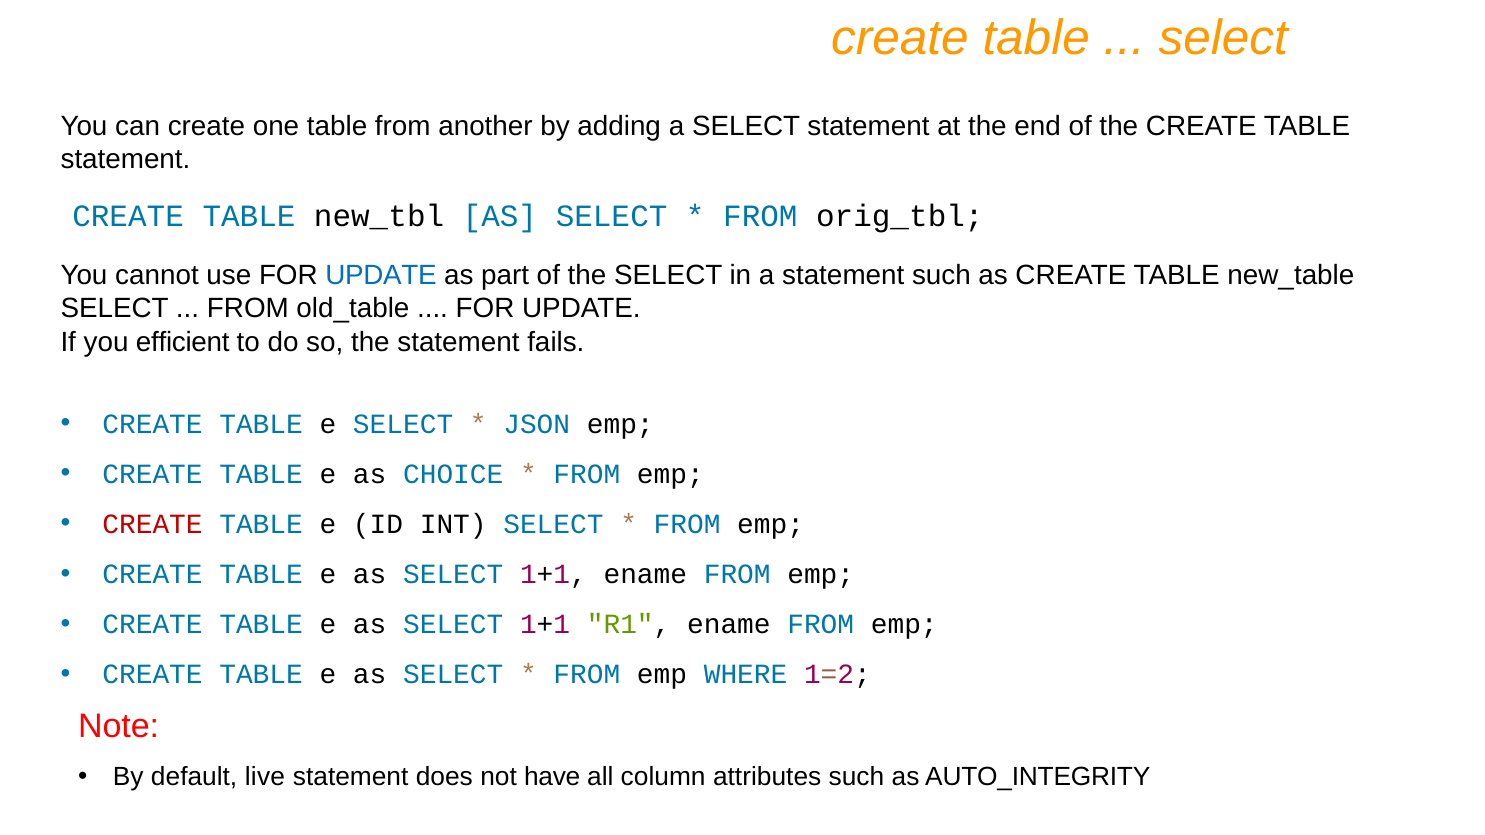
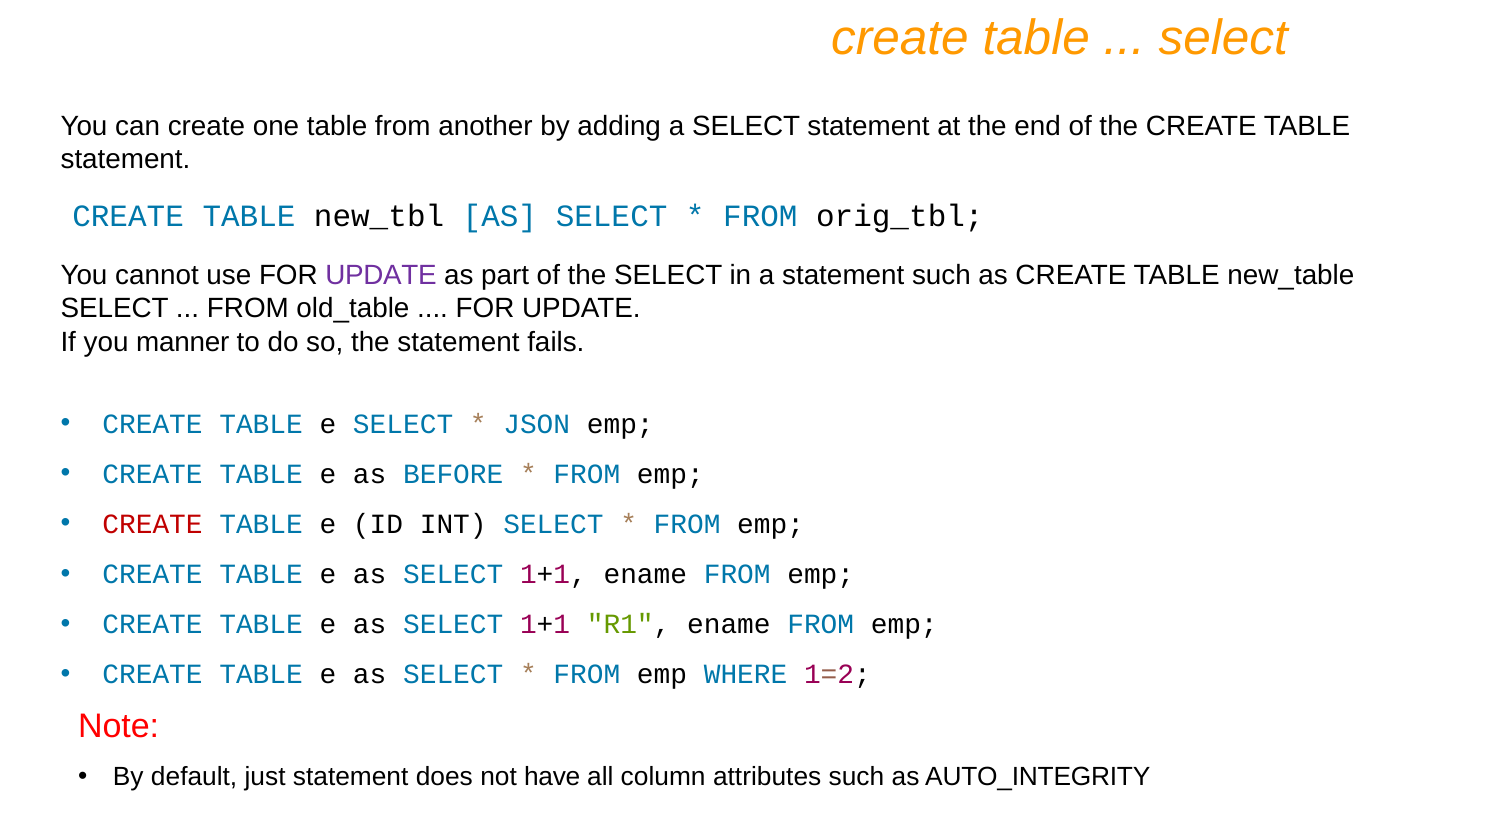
UPDATE at (381, 275) colour: blue -> purple
efficient: efficient -> manner
CHOICE: CHOICE -> BEFORE
live: live -> just
